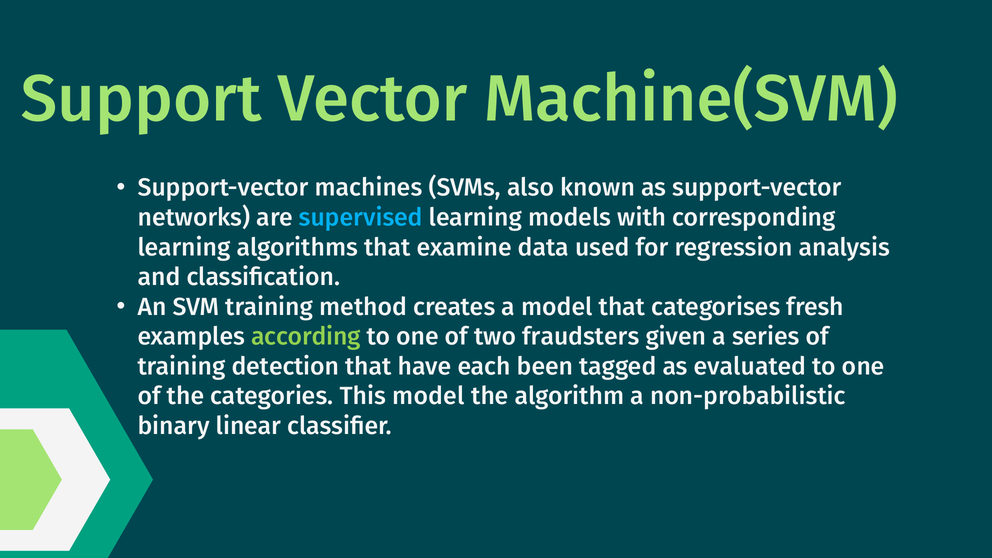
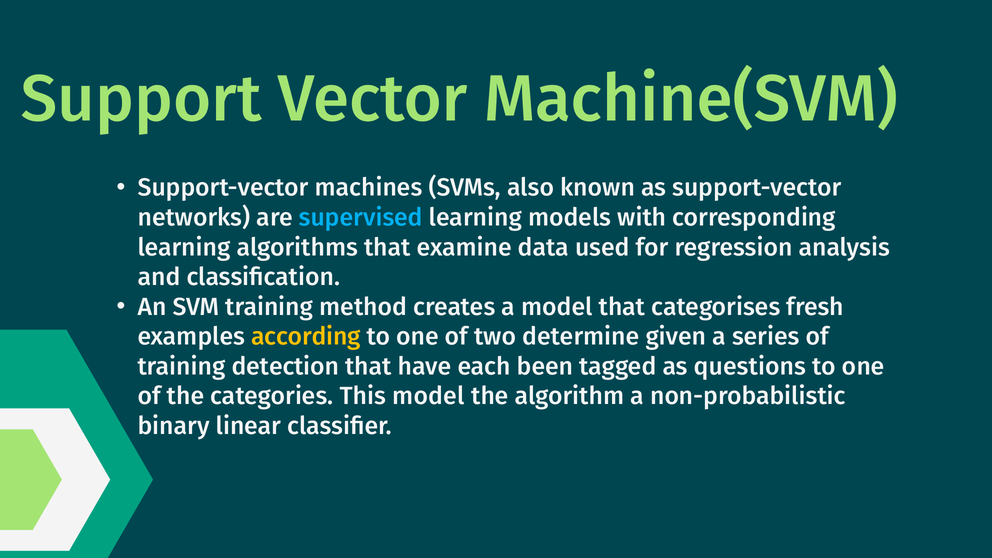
according colour: light green -> yellow
fraudsters: fraudsters -> determine
evaluated: evaluated -> questions
